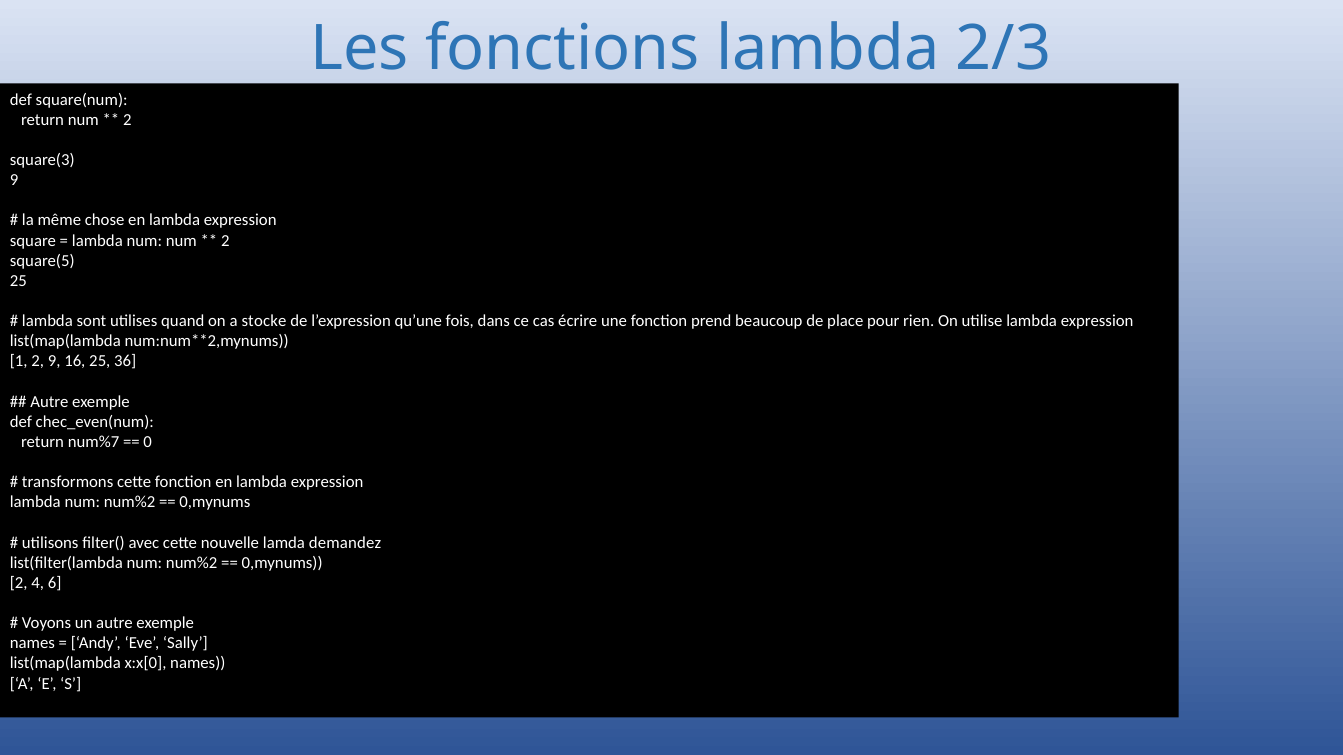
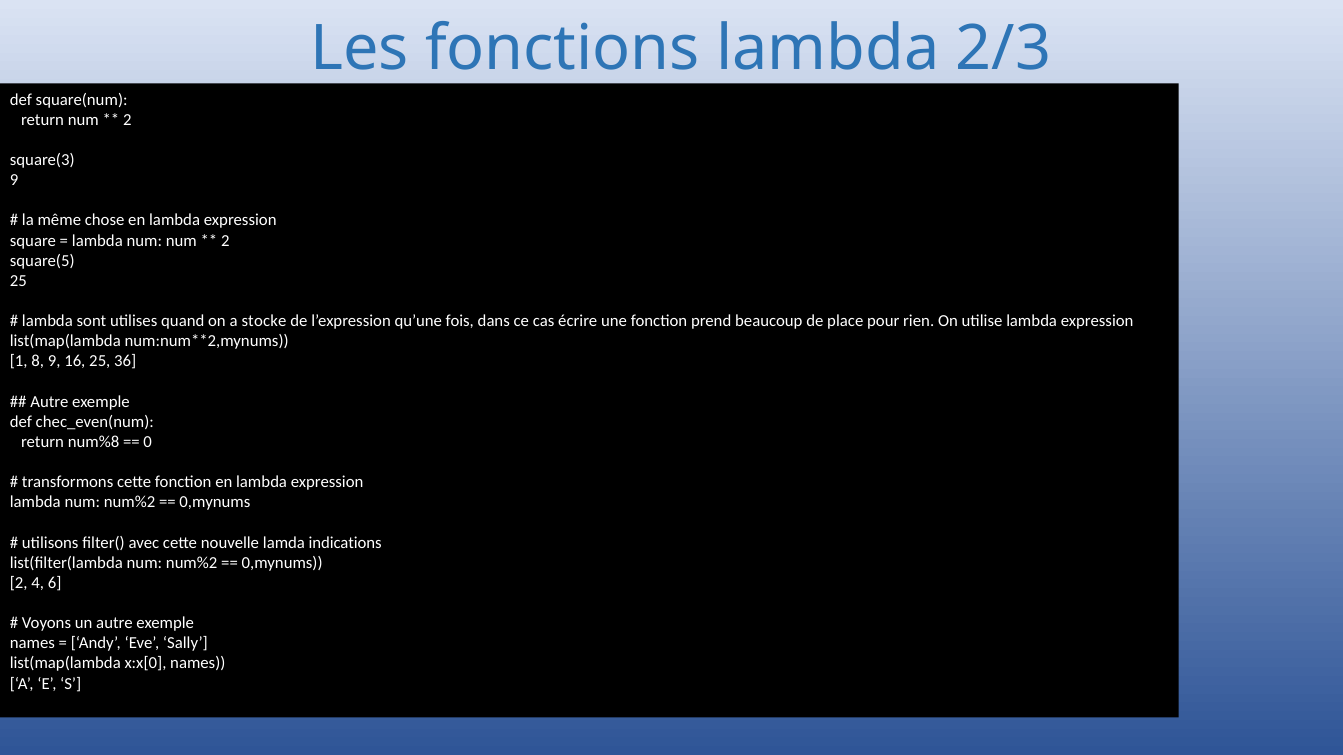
1 2: 2 -> 8
num%7: num%7 -> num%8
demandez: demandez -> indications
